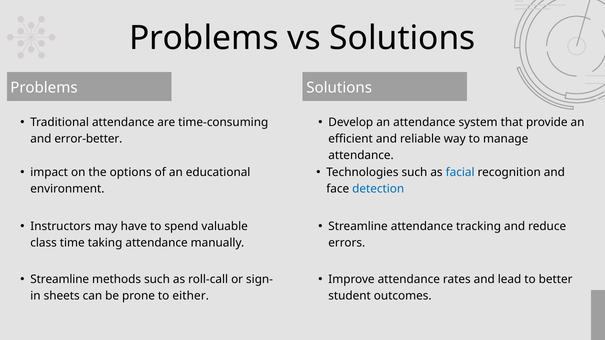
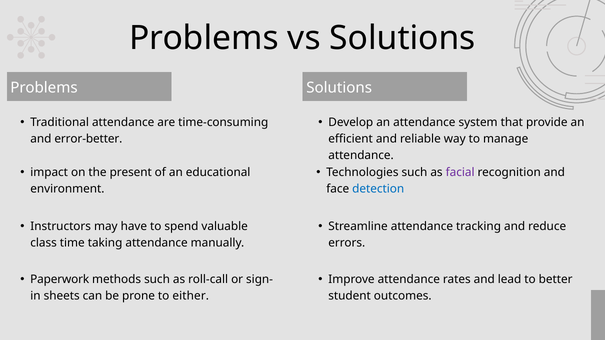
options: options -> present
facial colour: blue -> purple
Streamline at (60, 280): Streamline -> Paperwork
